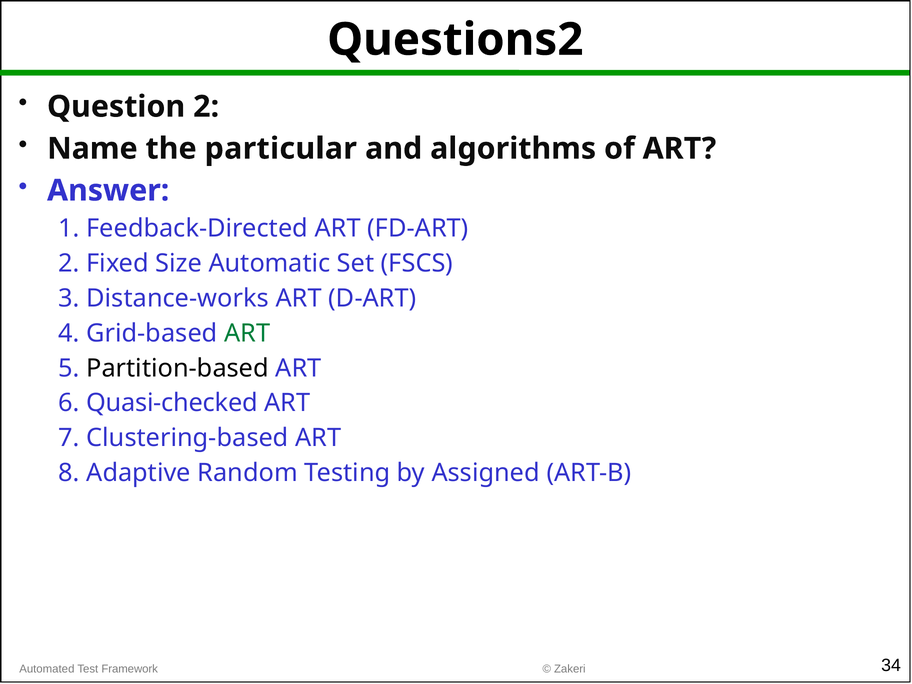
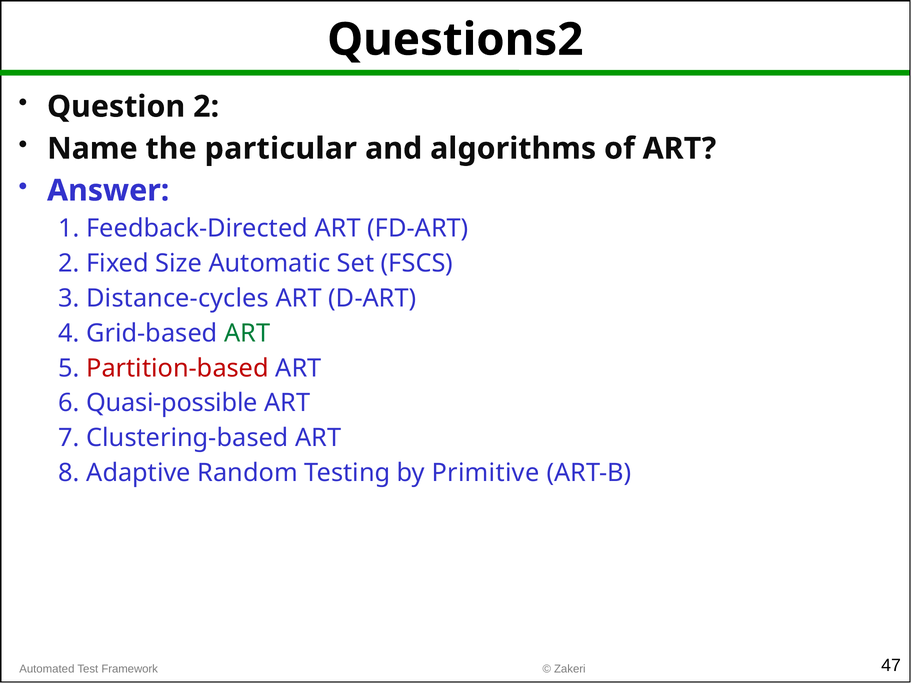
Distance-works: Distance-works -> Distance-cycles
Partition-based colour: black -> red
Quasi-checked: Quasi-checked -> Quasi-possible
Assigned: Assigned -> Primitive
34: 34 -> 47
